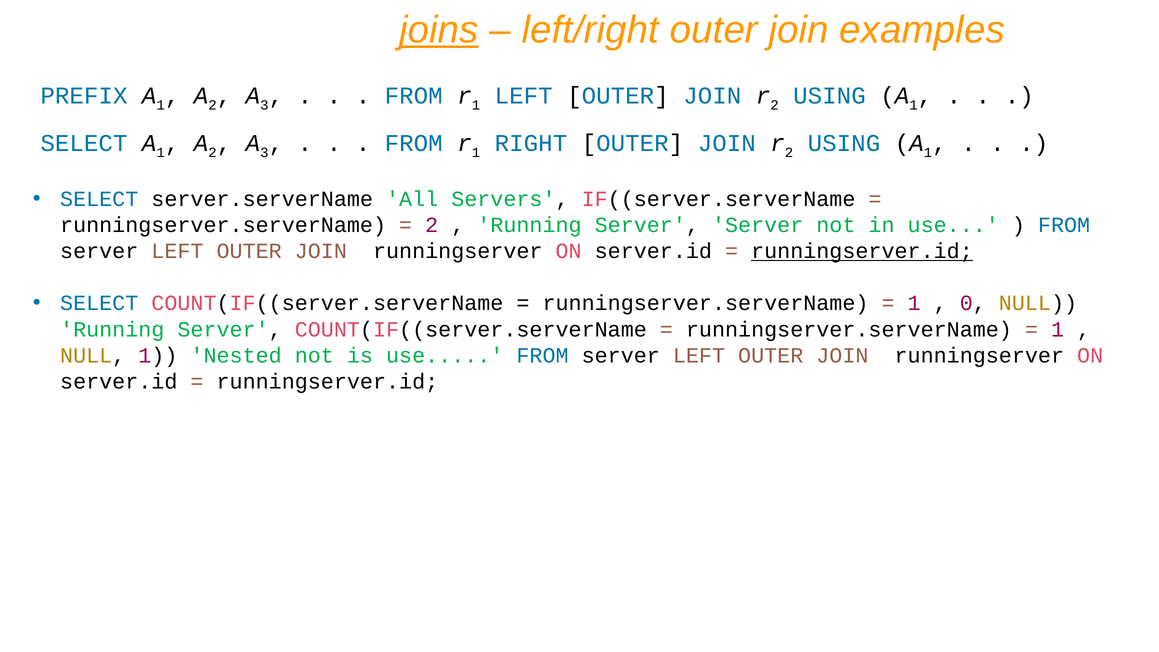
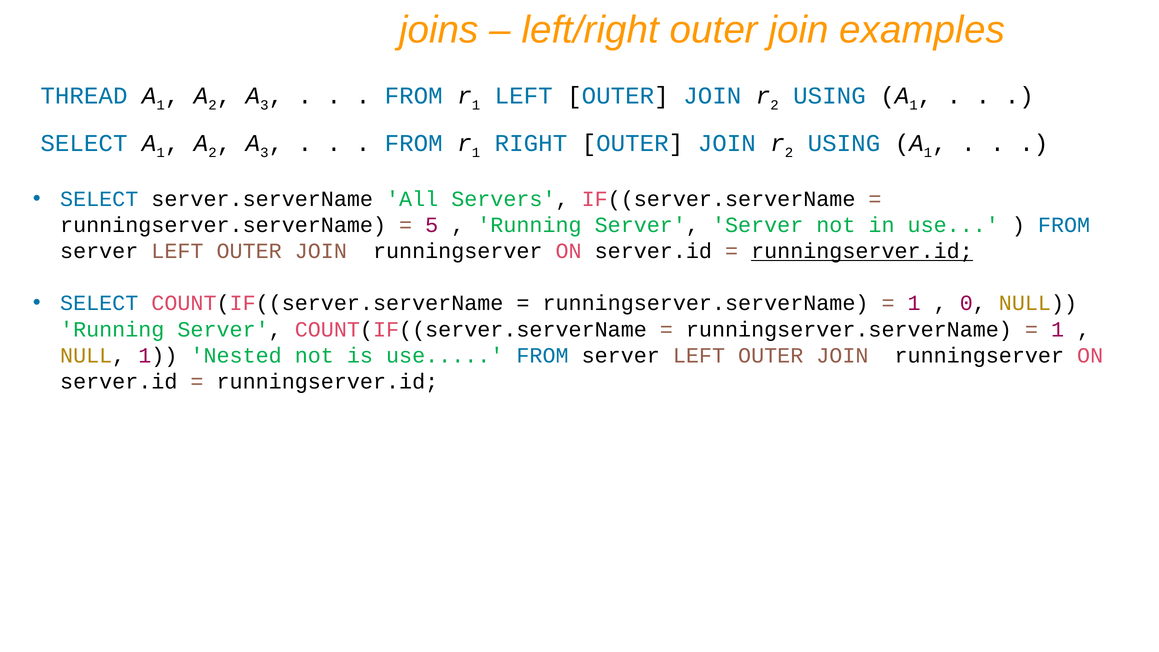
joins underline: present -> none
PREFIX: PREFIX -> THREAD
2 at (432, 225): 2 -> 5
